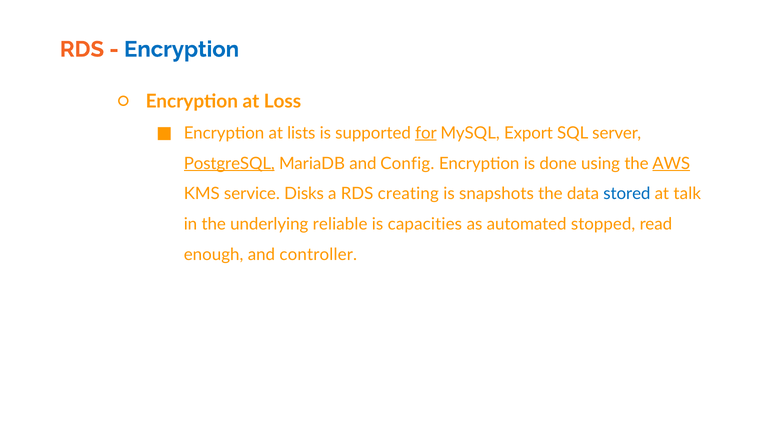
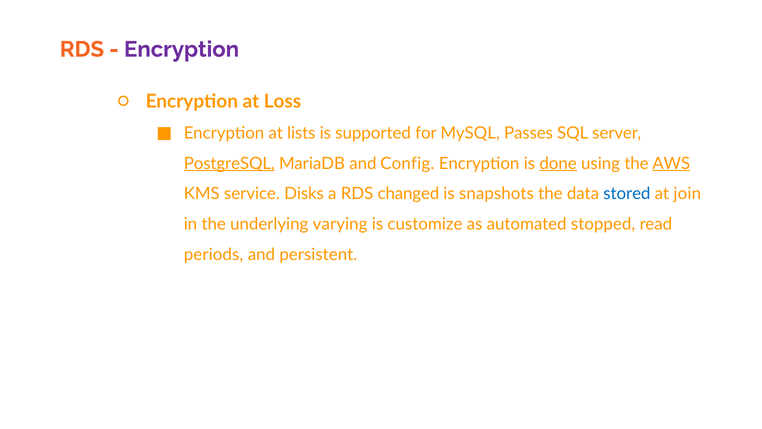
Encryption at (182, 49) colour: blue -> purple
for underline: present -> none
Export: Export -> Passes
done underline: none -> present
creating: creating -> changed
talk: talk -> join
reliable: reliable -> varying
capacities: capacities -> customize
enough: enough -> periods
controller: controller -> persistent
